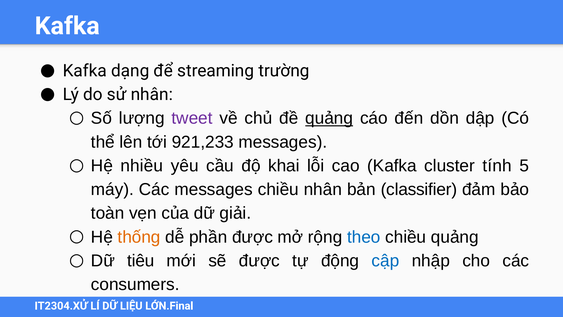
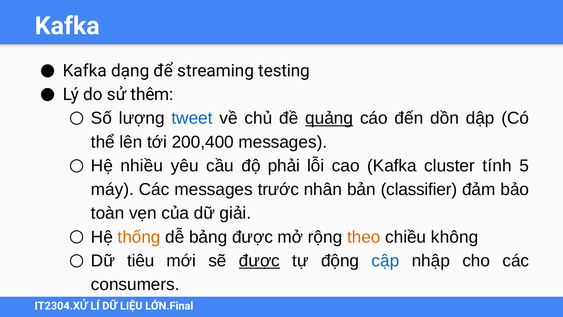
trường: trường -> testing
sử nhân: nhân -> thêm
tweet colour: purple -> blue
921,233: 921,233 -> 200,400
khai: khai -> phải
messages chiều: chiều -> trước
phần: phần -> bảng
theo colour: blue -> orange
chiều quảng: quảng -> không
được at (259, 260) underline: none -> present
